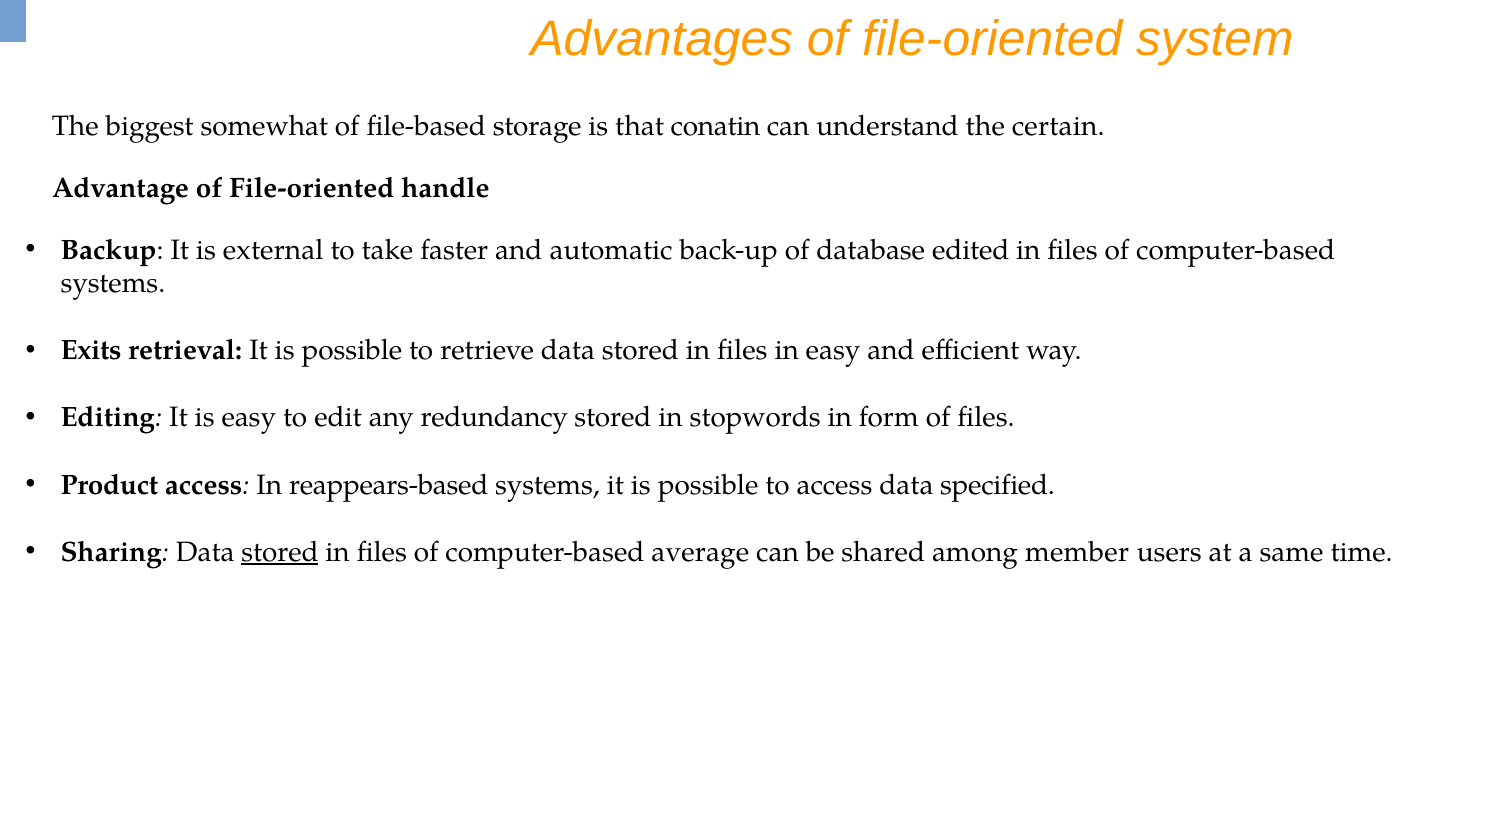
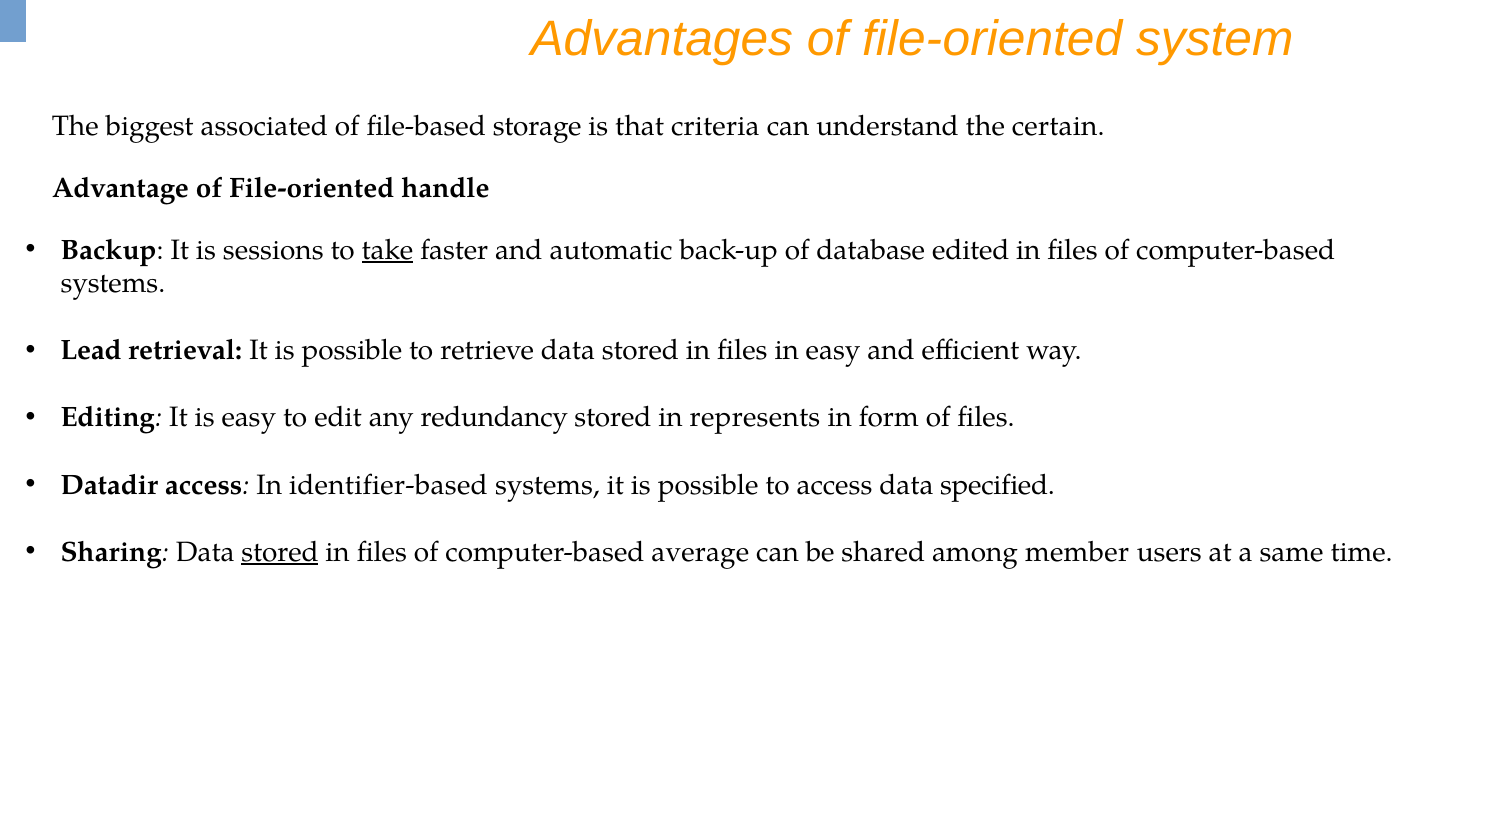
somewhat: somewhat -> associated
conatin: conatin -> criteria
external: external -> sessions
take underline: none -> present
Exits: Exits -> Lead
stopwords: stopwords -> represents
Product: Product -> Datadir
reappears-based: reappears-based -> identifier-based
